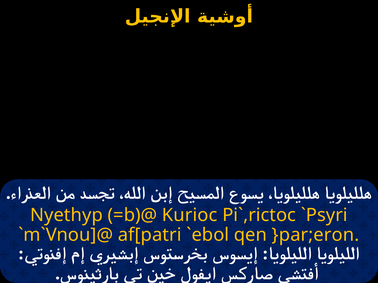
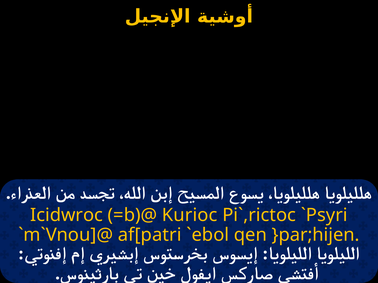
Nyethyp: Nyethyp -> Icidwroc
}par;eron: }par;eron -> }par;hijen
